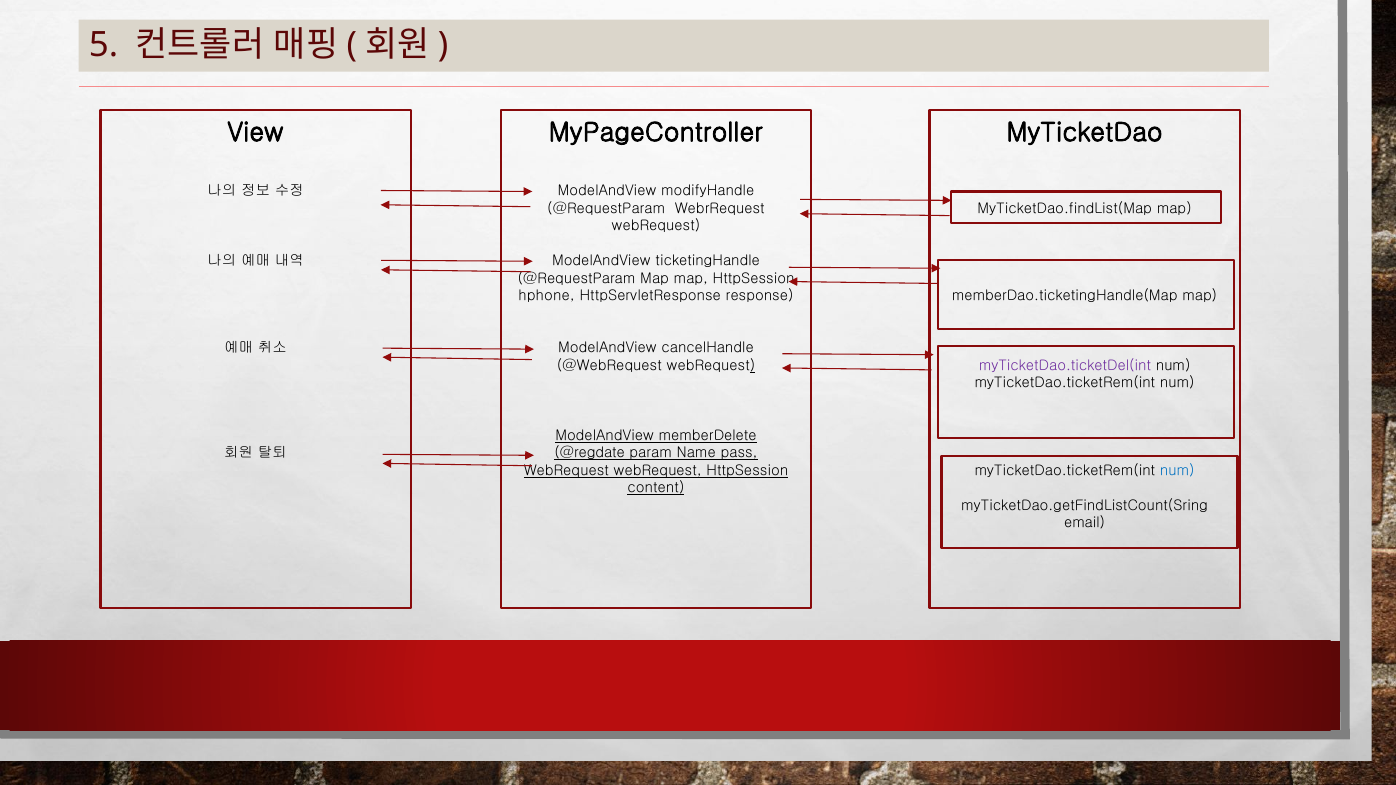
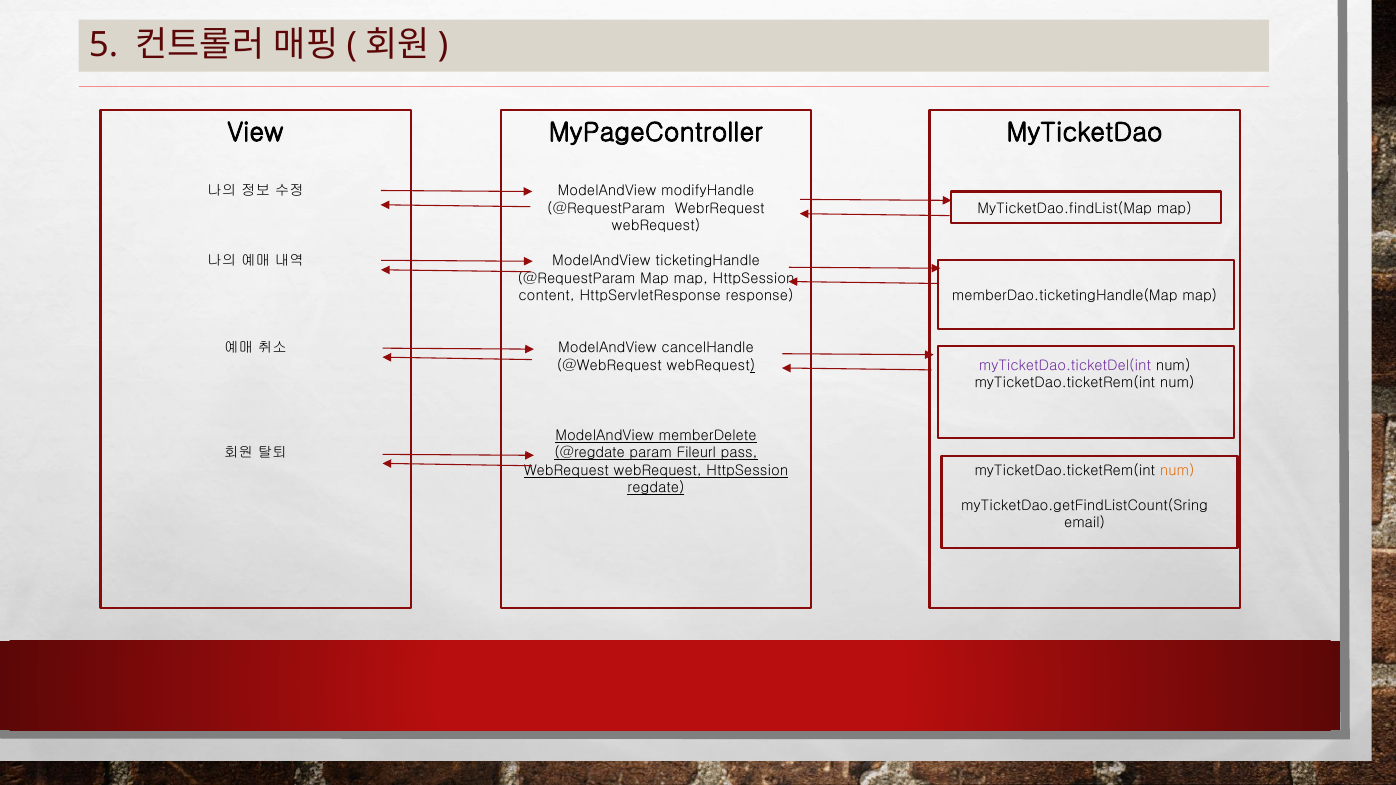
hphone: hphone -> content
Name: Name -> Fileurl
num at (1177, 471) colour: blue -> orange
content: content -> regdate
